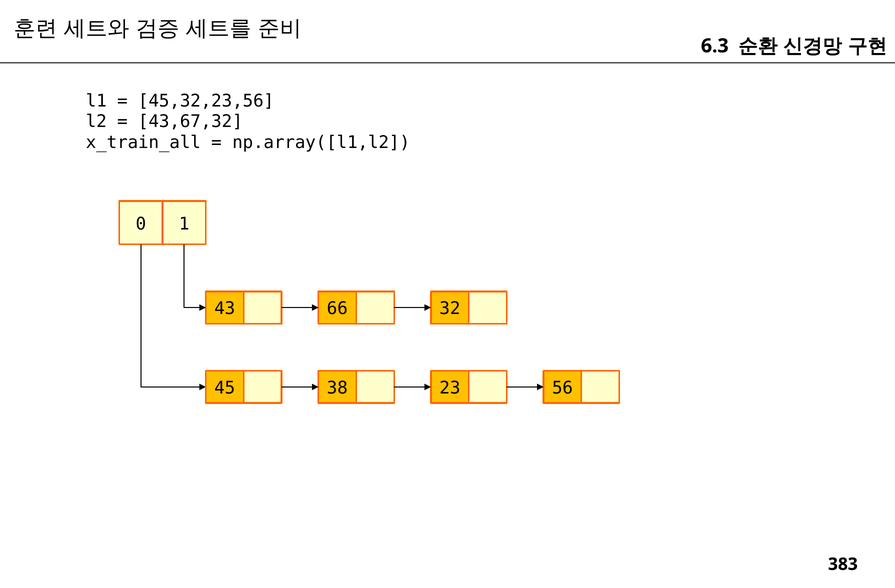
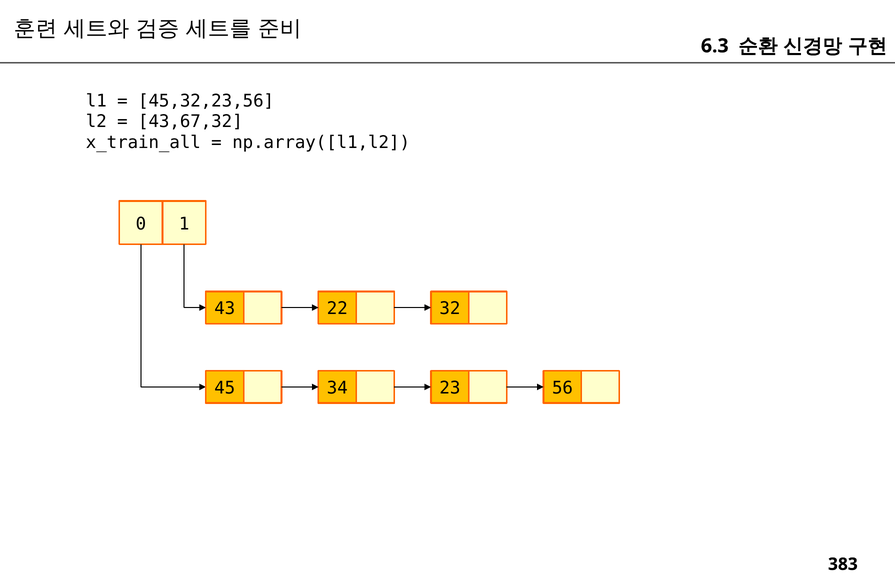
66: 66 -> 22
38: 38 -> 34
